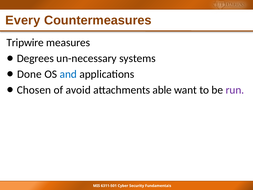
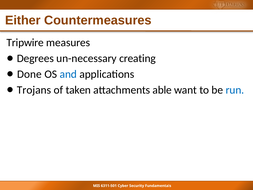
Every: Every -> Either
systems: systems -> creating
Chosen: Chosen -> Trojans
avoid: avoid -> taken
run colour: purple -> blue
